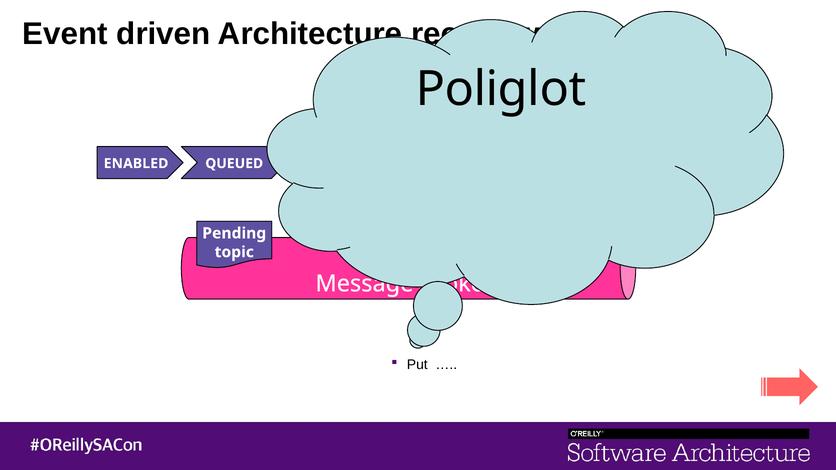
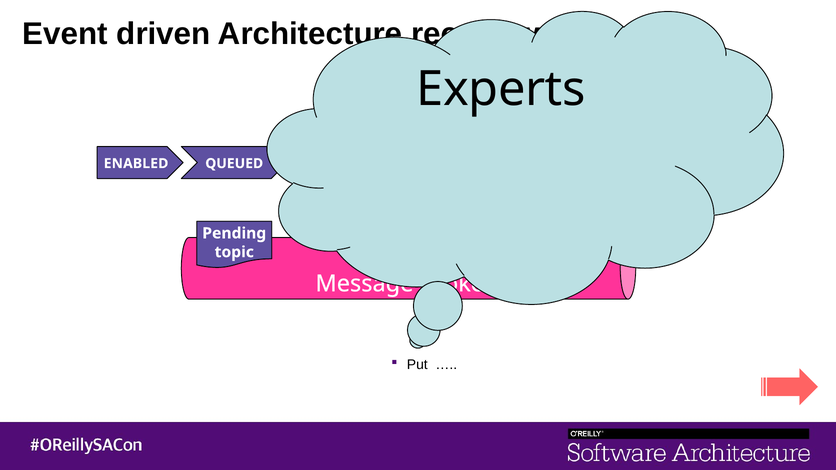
Poliglot: Poliglot -> Experts
